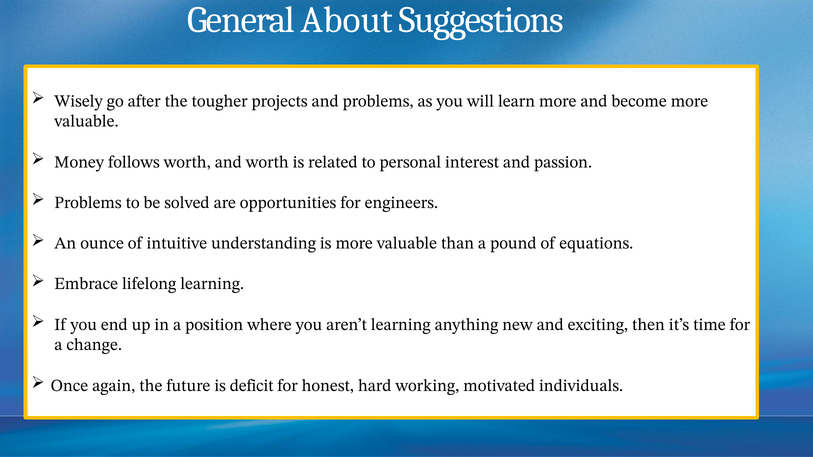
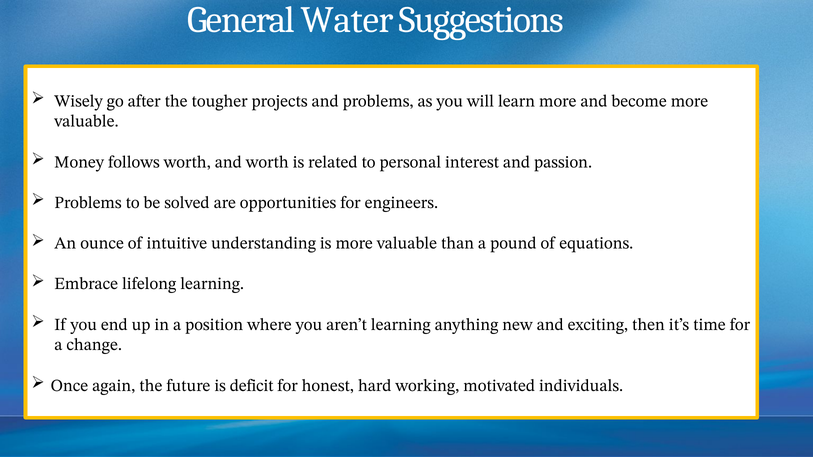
About: About -> Water
